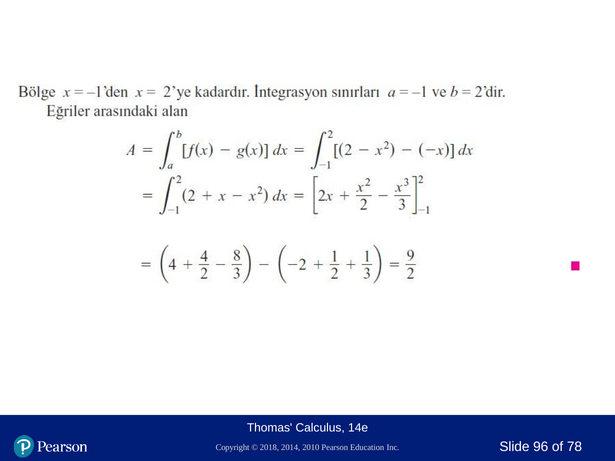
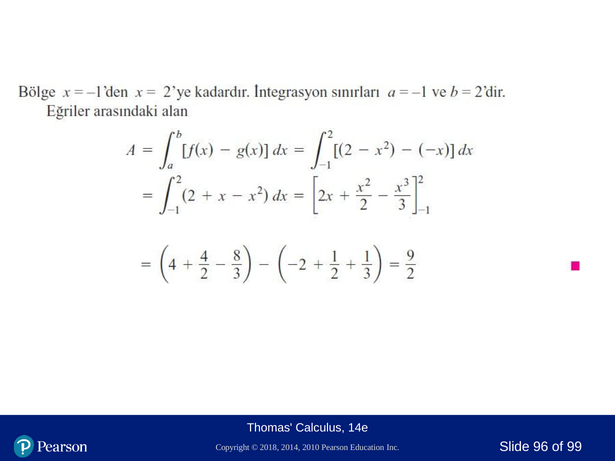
78: 78 -> 99
